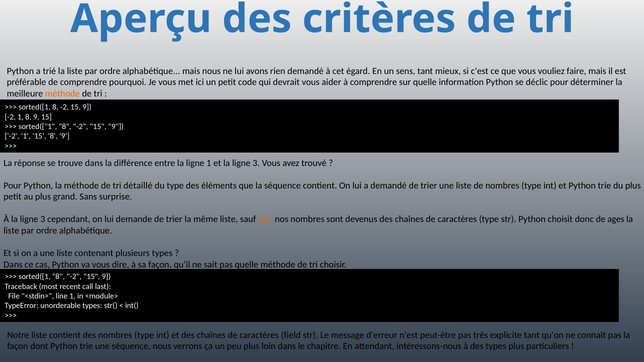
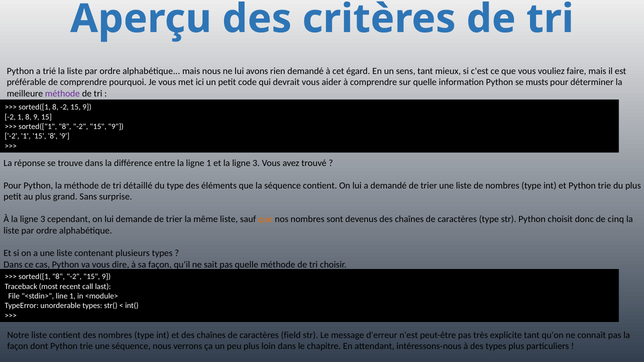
déclic: déclic -> musts
méthode at (62, 94) colour: orange -> purple
ages: ages -> cinq
